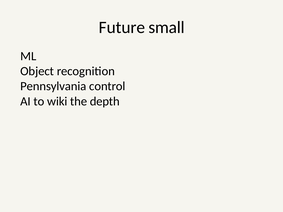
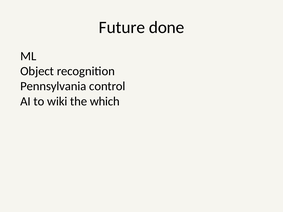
small: small -> done
depth: depth -> which
